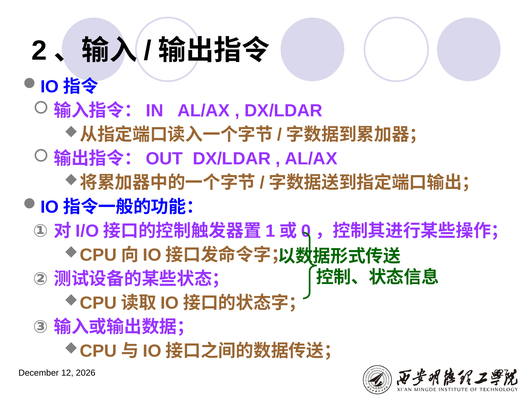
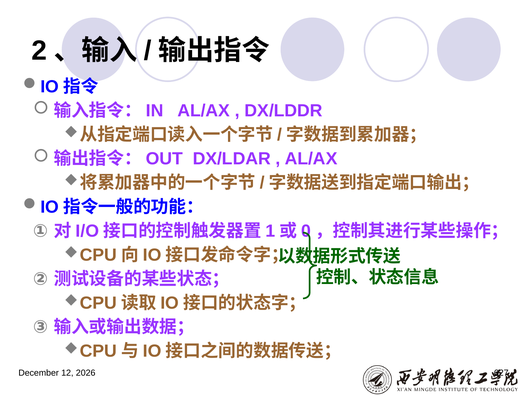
DX/LDAR at (284, 111): DX/LDAR -> DX/LDDR
